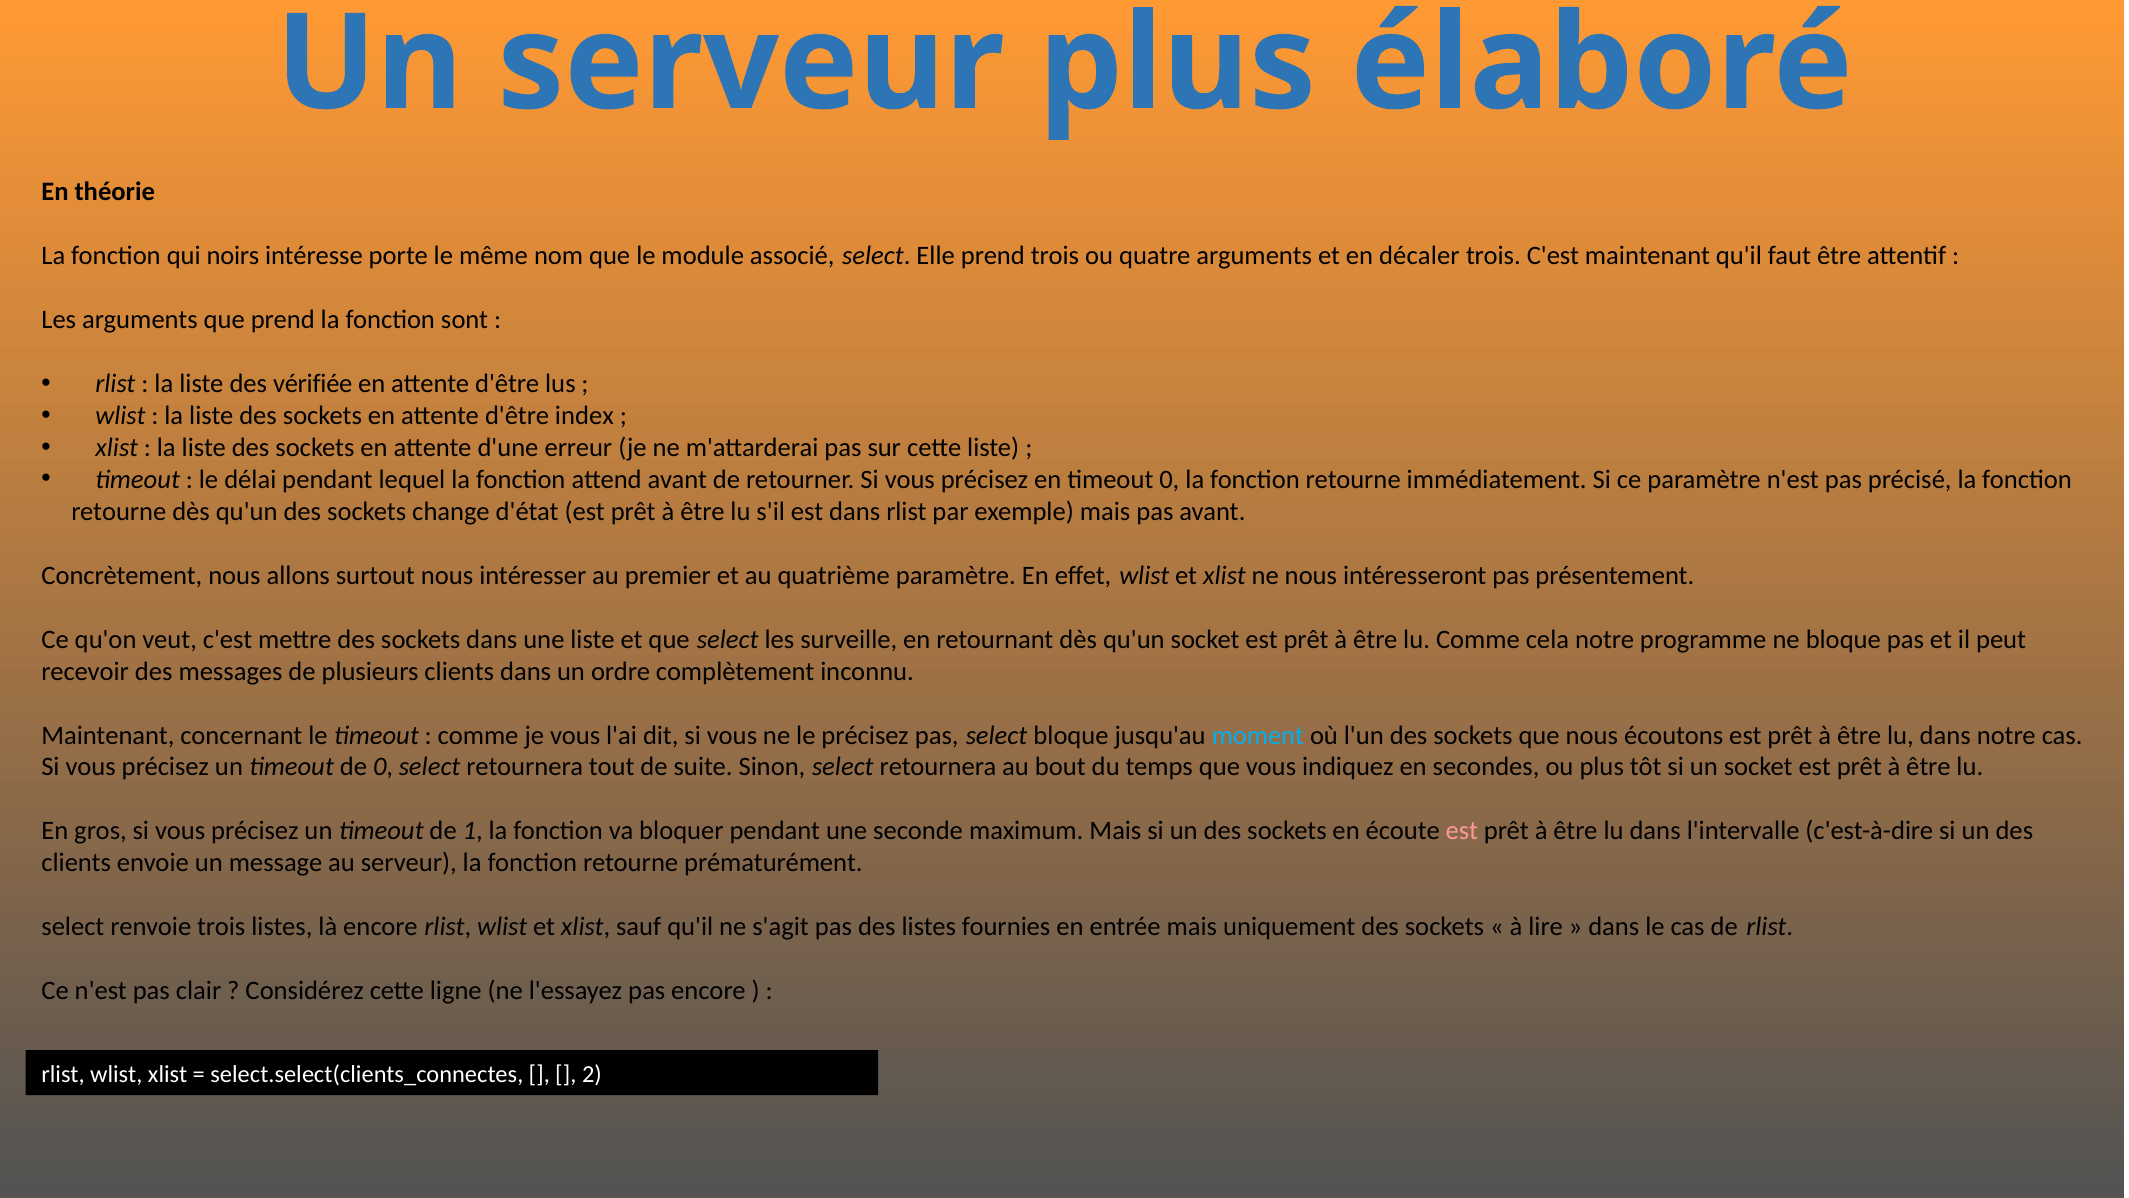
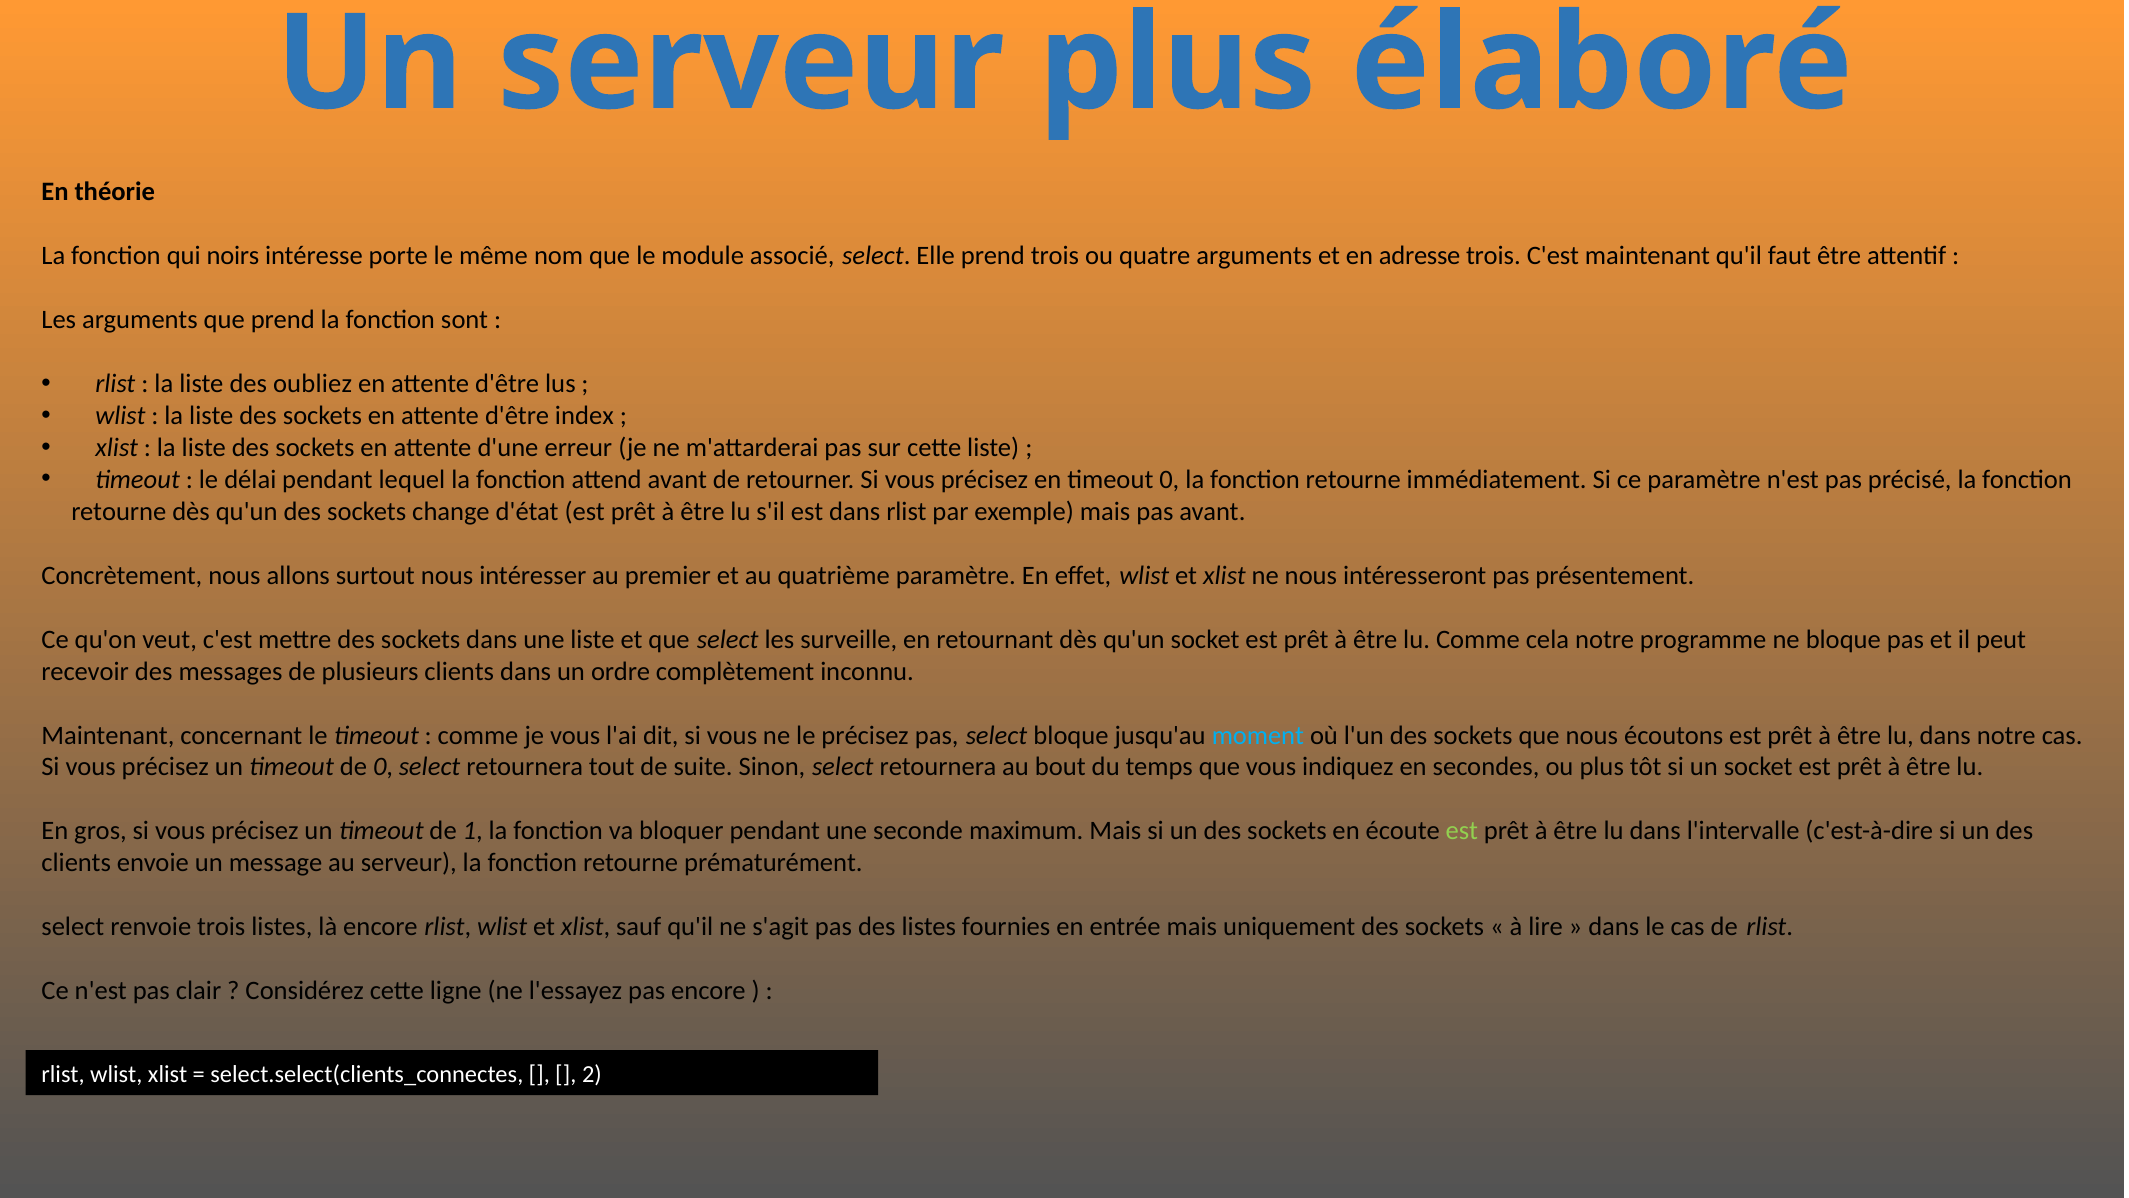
décaler: décaler -> adresse
vérifiée: vérifiée -> oubliez
est at (1462, 831) colour: pink -> light green
